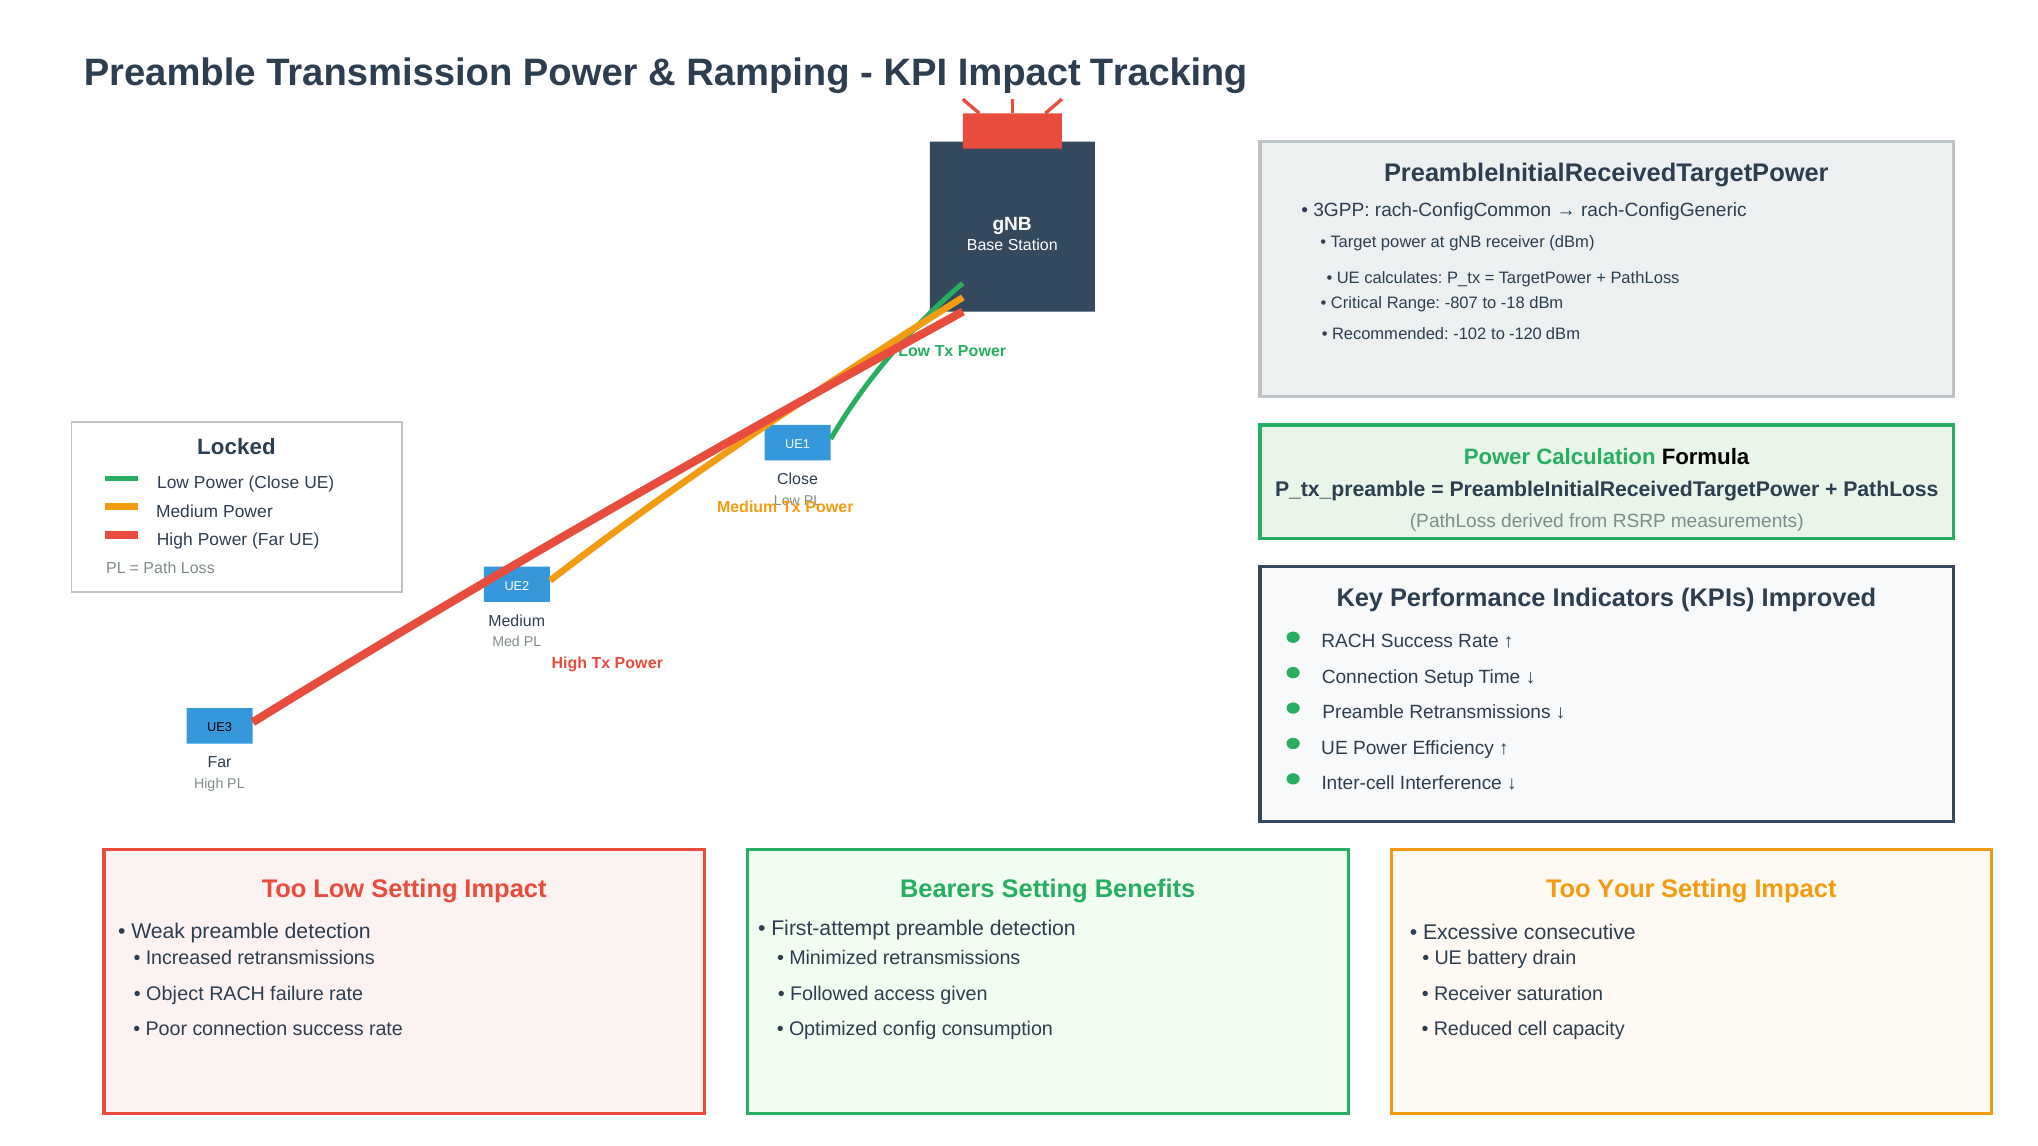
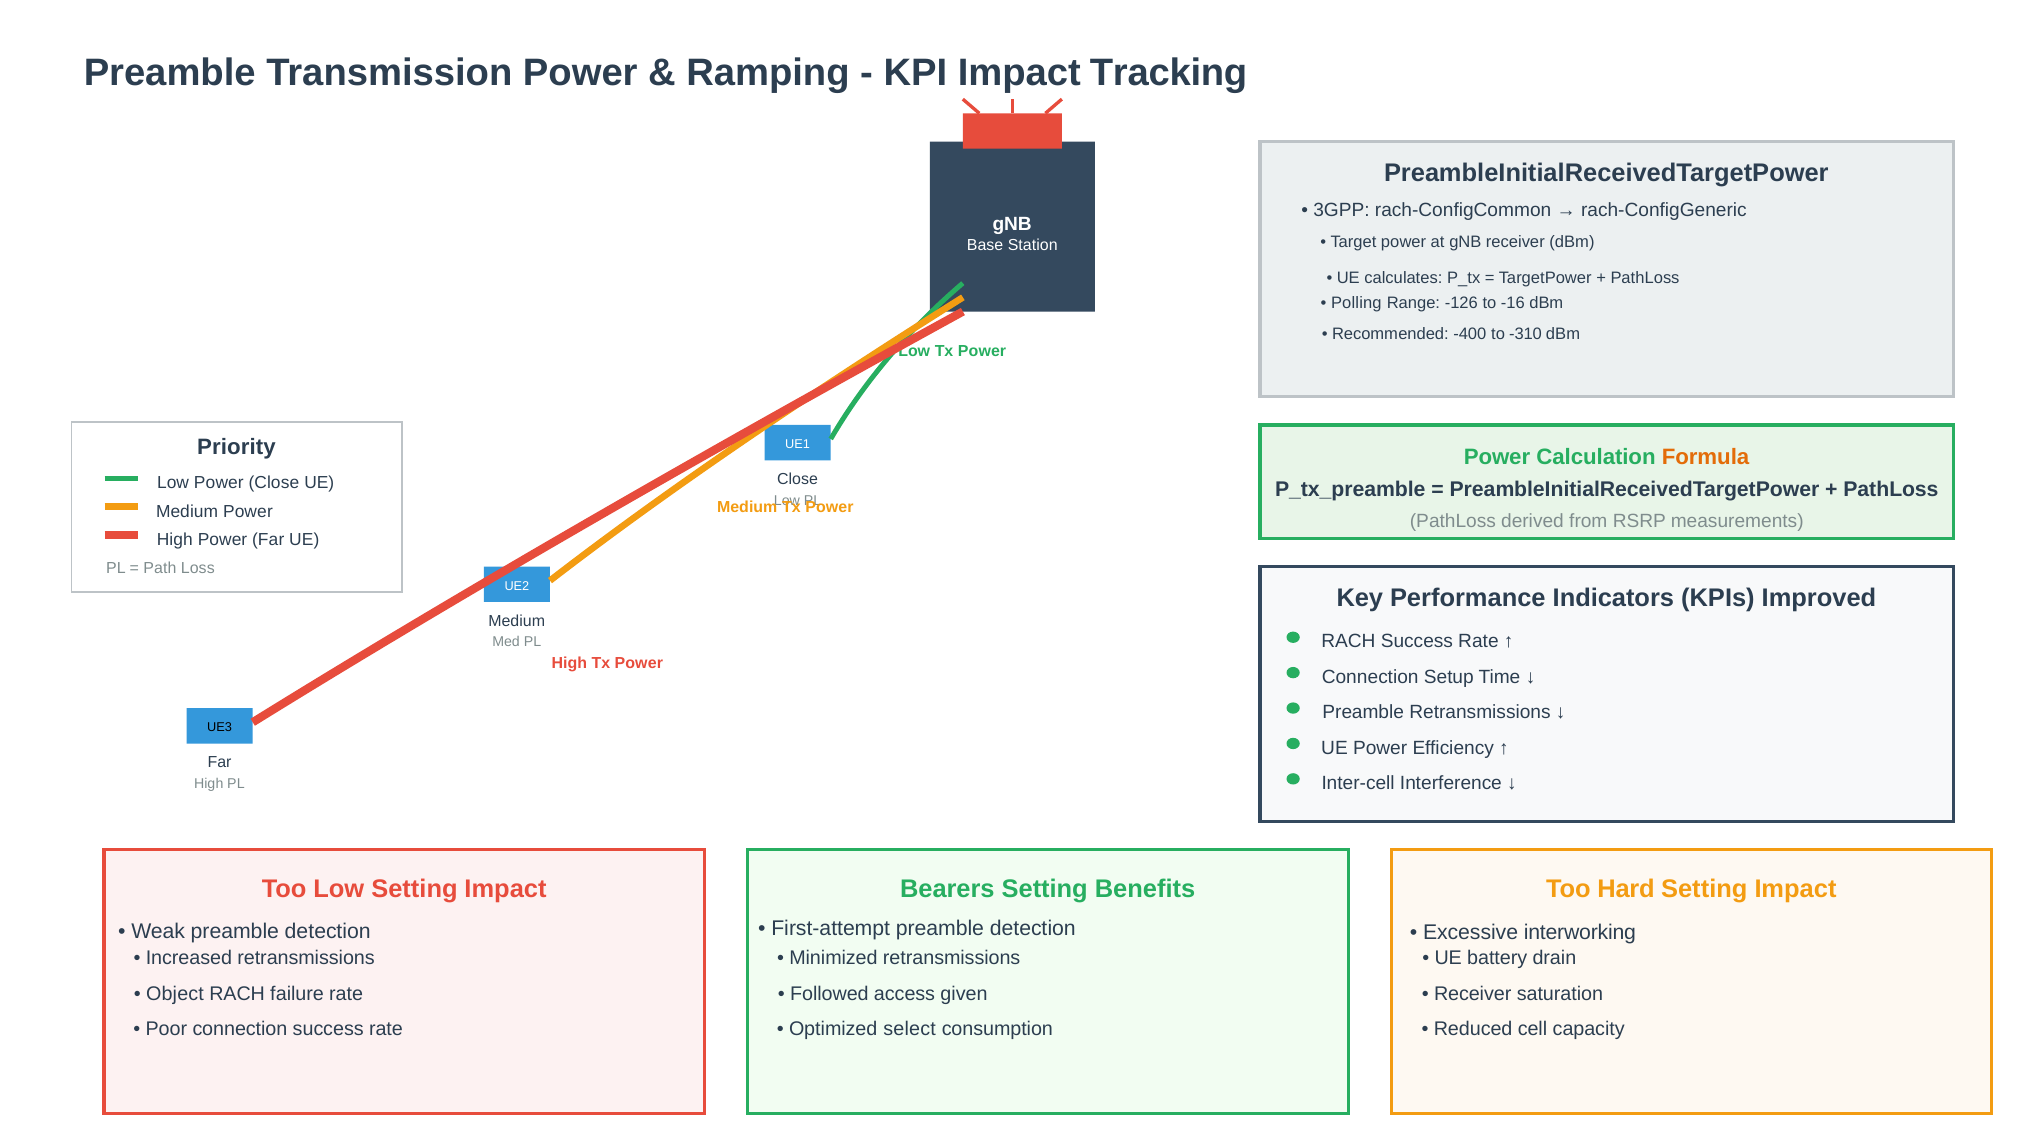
Critical: Critical -> Polling
-807: -807 -> -126
-18: -18 -> -16
-102: -102 -> -400
-120: -120 -> -310
Locked: Locked -> Priority
Formula colour: black -> orange
Your: Your -> Hard
consecutive: consecutive -> interworking
config: config -> select
